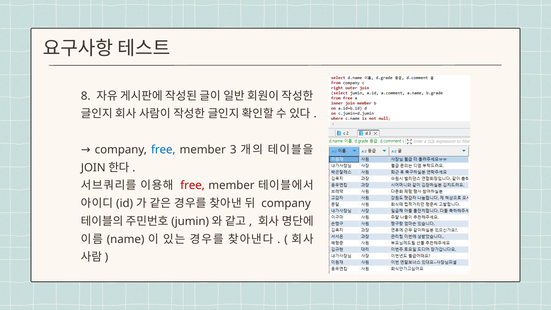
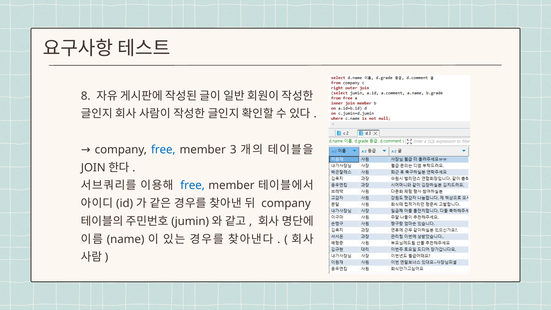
free at (193, 185) colour: red -> blue
